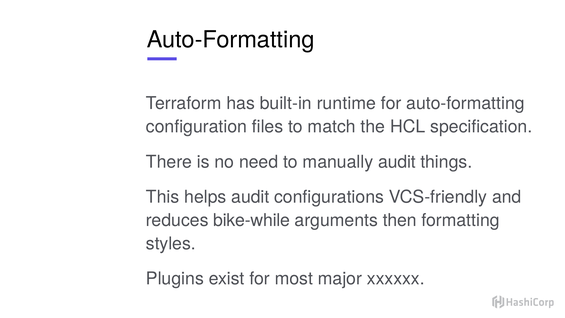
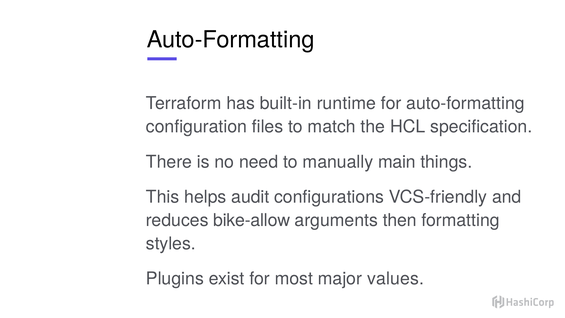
manually audit: audit -> main
bike-while: bike-while -> bike-allow
xxxxxx: xxxxxx -> values
